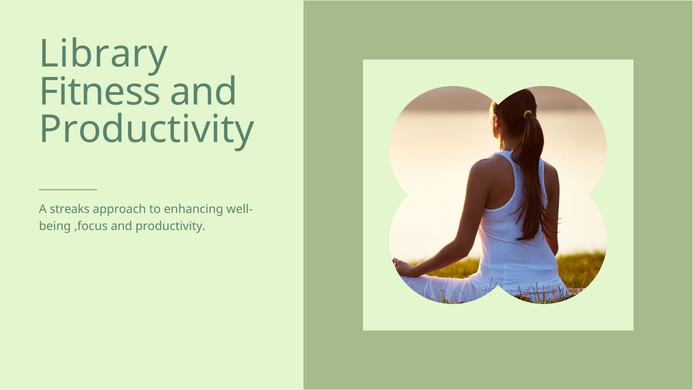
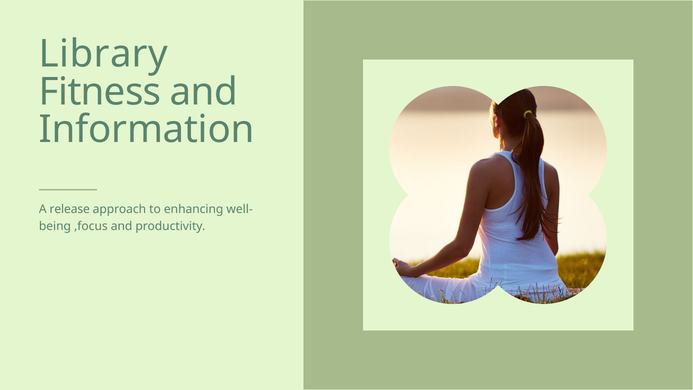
Productivity at (147, 130): Productivity -> Information
streaks: streaks -> release
